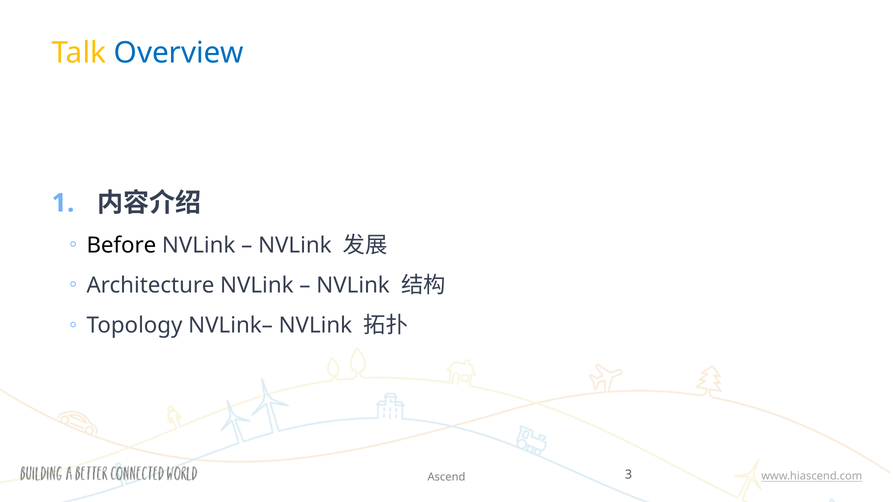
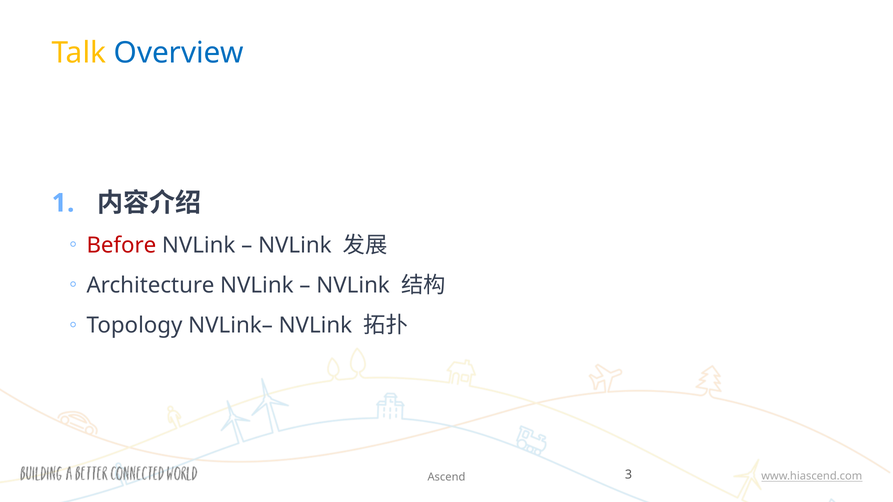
Before colour: black -> red
